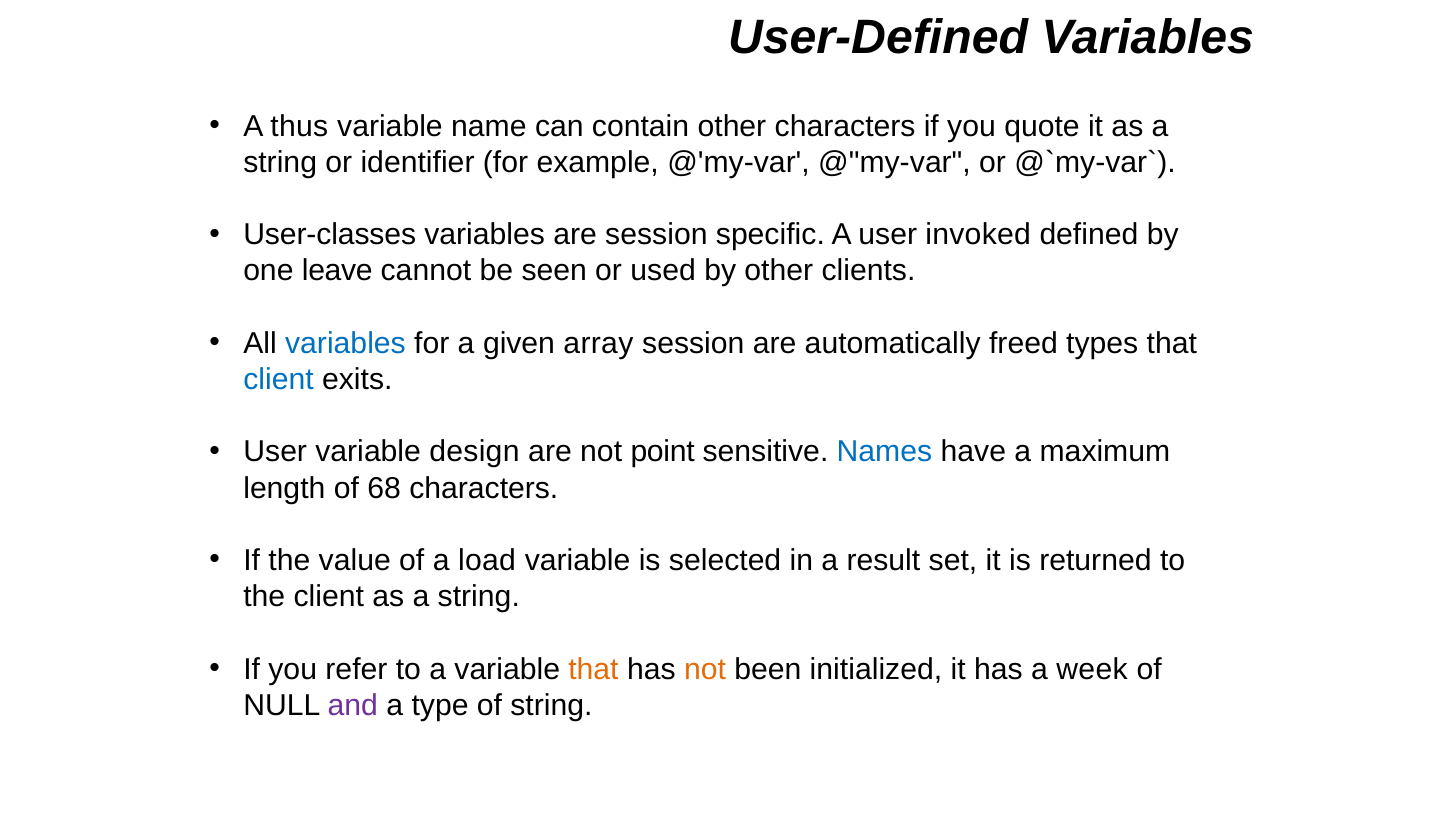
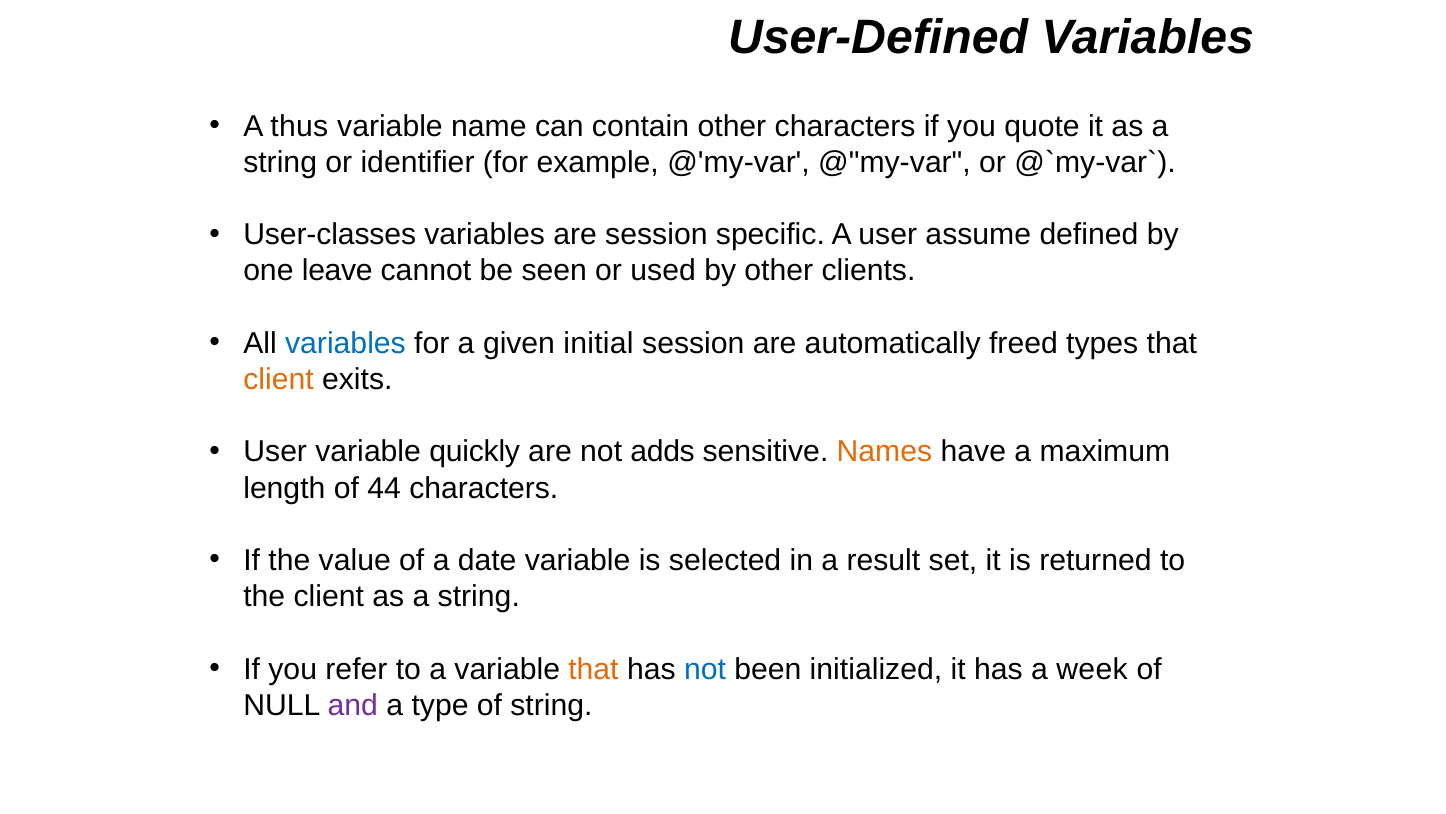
invoked: invoked -> assume
array: array -> initial
client at (279, 379) colour: blue -> orange
design: design -> quickly
point: point -> adds
Names colour: blue -> orange
68: 68 -> 44
load: load -> date
not at (705, 669) colour: orange -> blue
